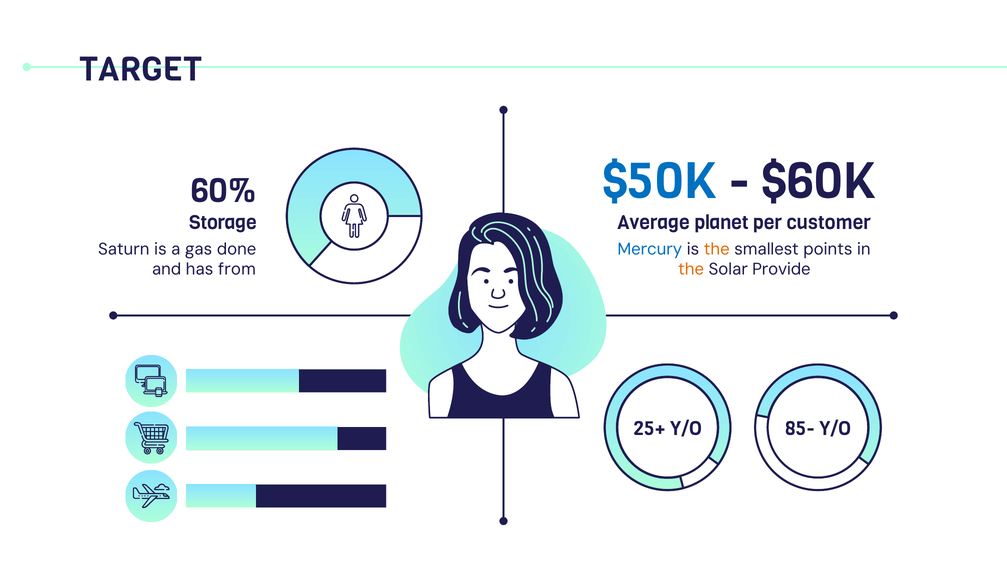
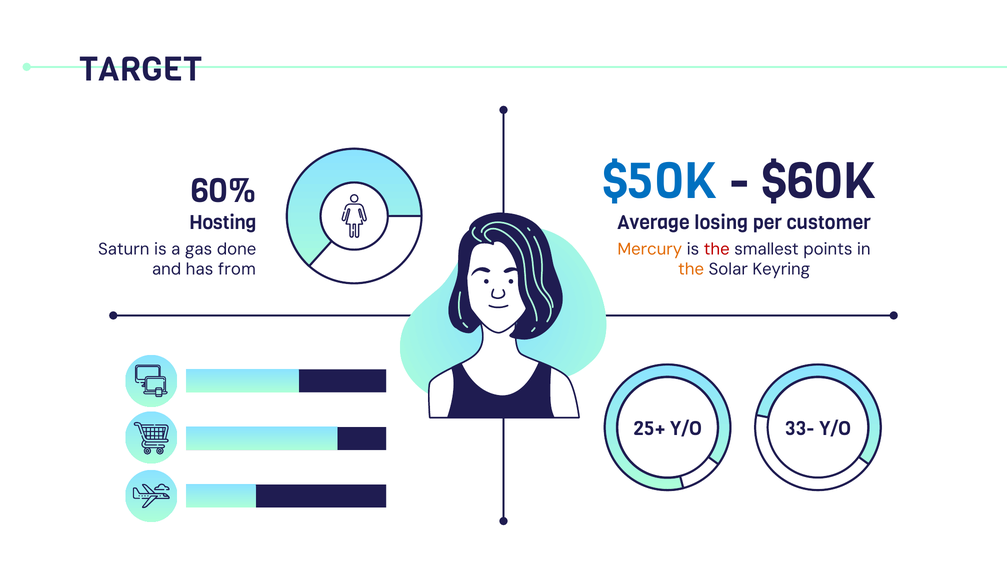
Storage: Storage -> Hosting
planet: planet -> losing
Mercury colour: blue -> orange
the at (717, 249) colour: orange -> red
Provide: Provide -> Keyring
85-: 85- -> 33-
